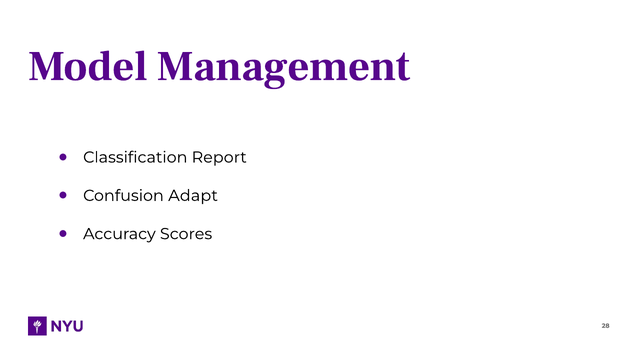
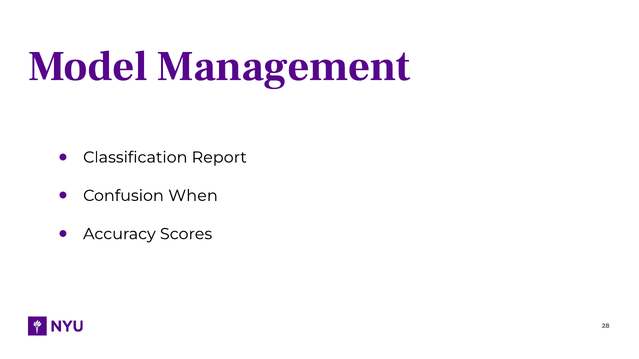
Adapt: Adapt -> When
